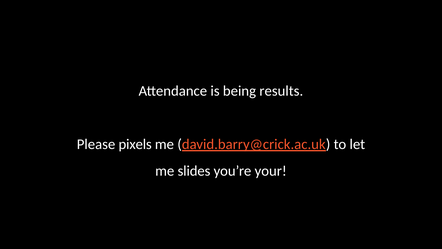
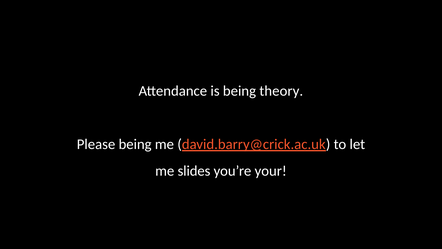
results: results -> theory
Please pixels: pixels -> being
